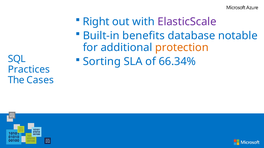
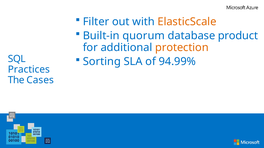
Right: Right -> Filter
ElasticScale colour: purple -> orange
benefits: benefits -> quorum
notable: notable -> product
66.34%: 66.34% -> 94.99%
